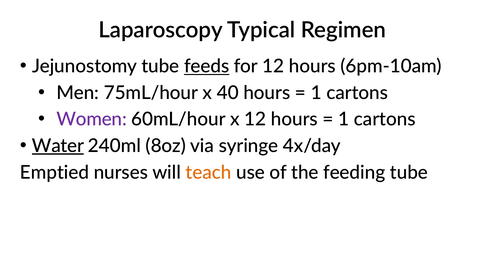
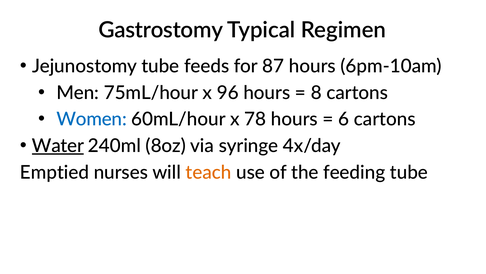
Laparoscopy: Laparoscopy -> Gastrostomy
feeds underline: present -> none
for 12: 12 -> 87
40: 40 -> 96
1 at (316, 93): 1 -> 8
Women colour: purple -> blue
x 12: 12 -> 78
1 at (344, 119): 1 -> 6
